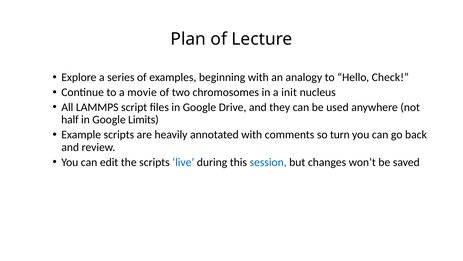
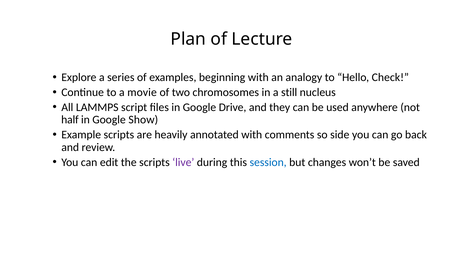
init: init -> still
Limits: Limits -> Show
turn: turn -> side
live colour: blue -> purple
